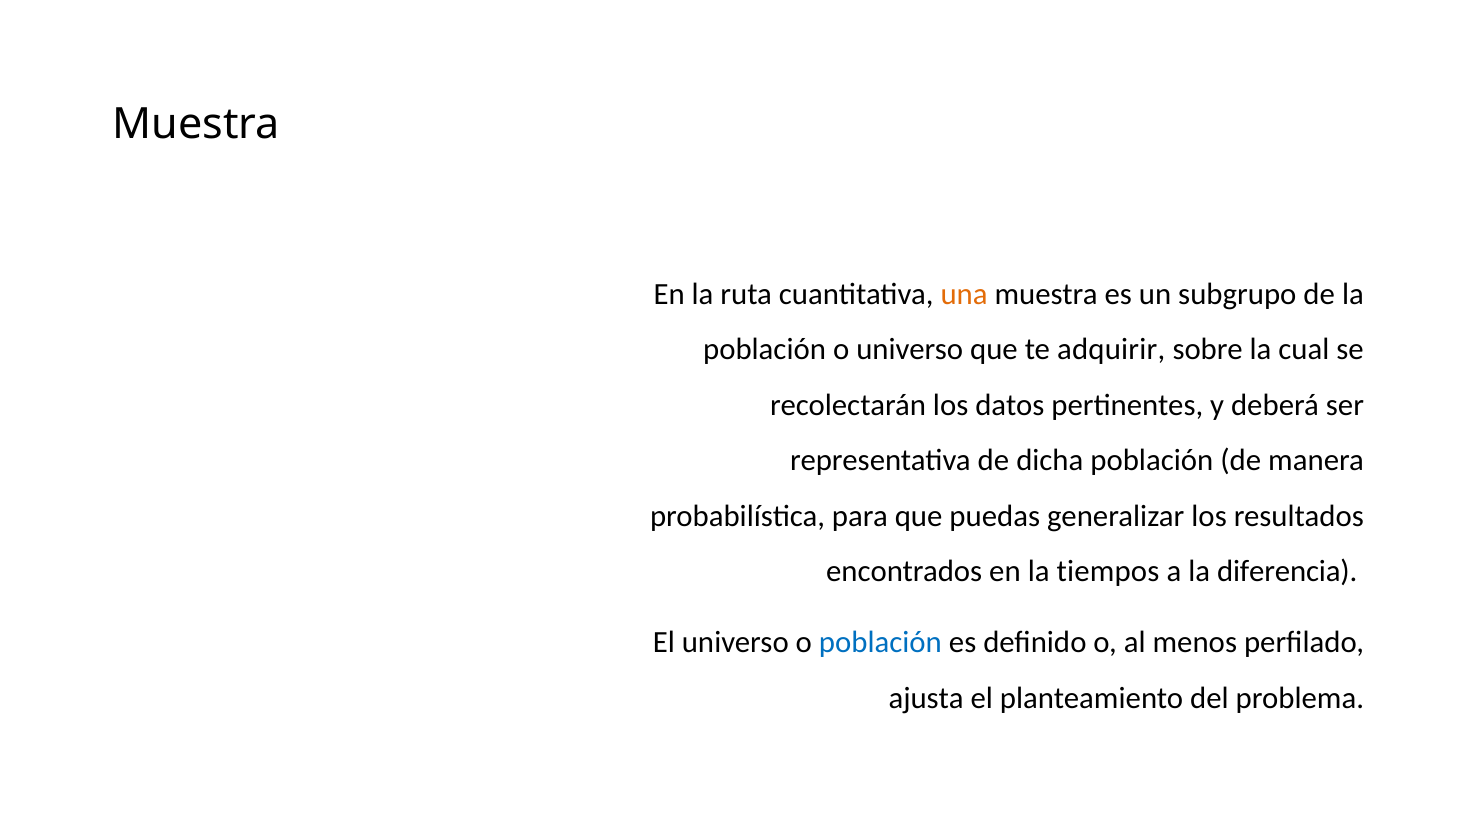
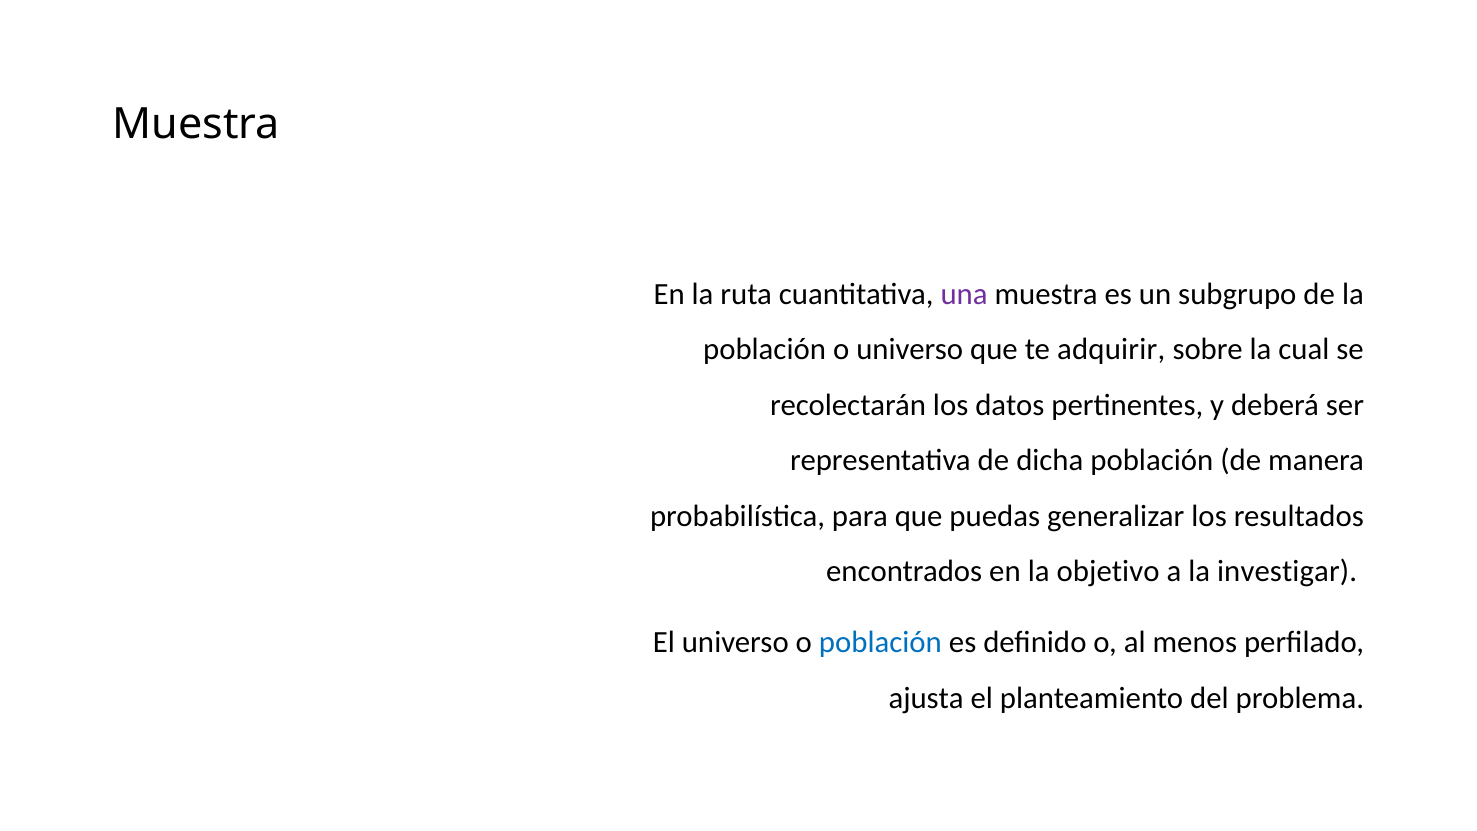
una colour: orange -> purple
tiempos: tiempos -> objetivo
diferencia: diferencia -> investigar
